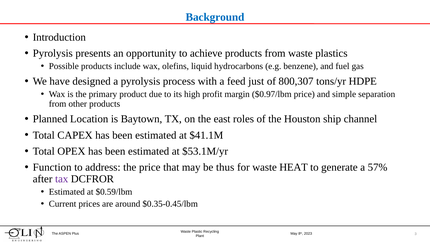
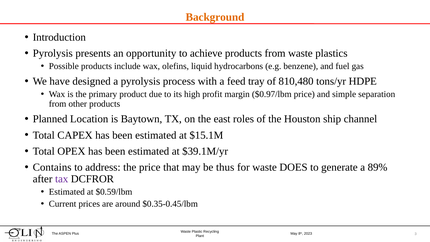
Background colour: blue -> orange
just: just -> tray
800,307: 800,307 -> 810,480
$41.1M: $41.1M -> $15.1M
$53.1M/yr: $53.1M/yr -> $39.1M/yr
Function: Function -> Contains
HEAT: HEAT -> DOES
57%: 57% -> 89%
